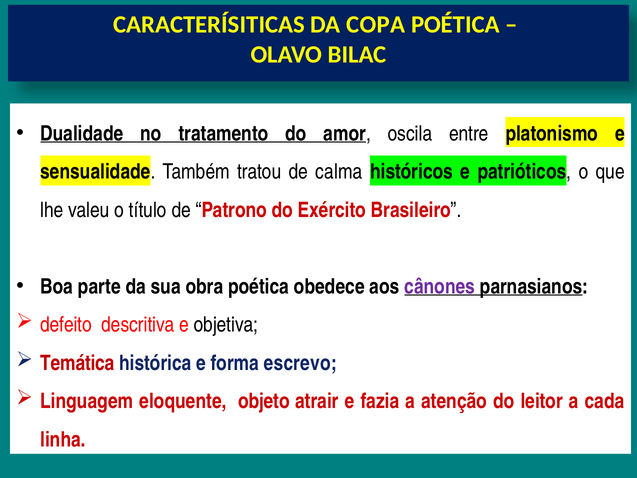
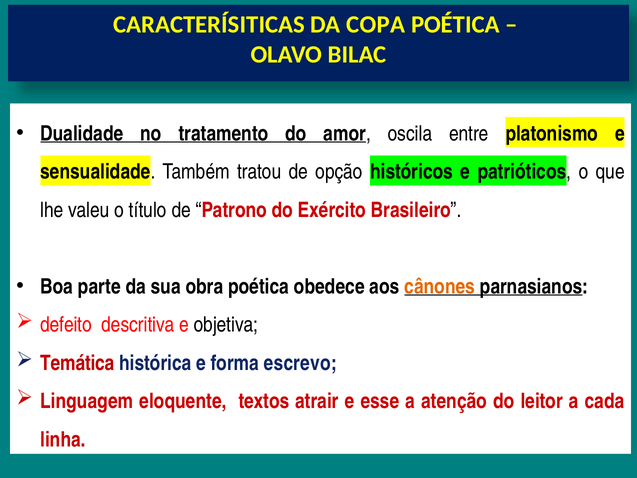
calma: calma -> opção
cânones colour: purple -> orange
objeto: objeto -> textos
fazia: fazia -> esse
